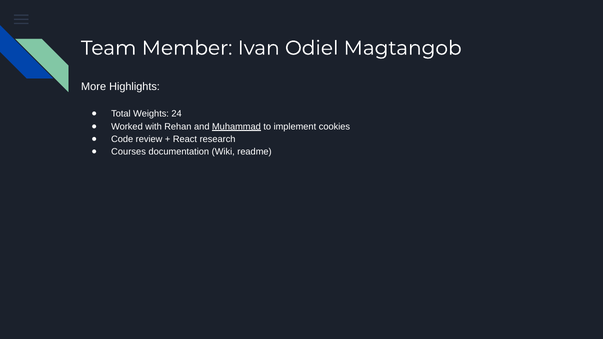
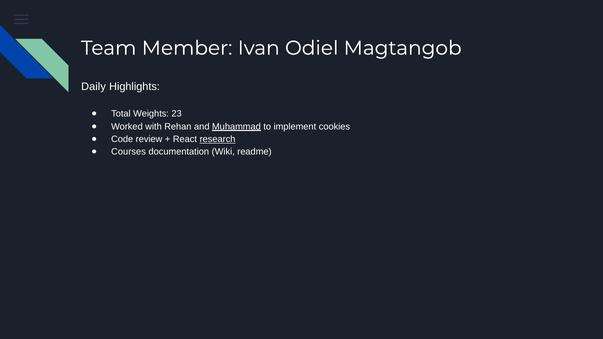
More: More -> Daily
24: 24 -> 23
research underline: none -> present
